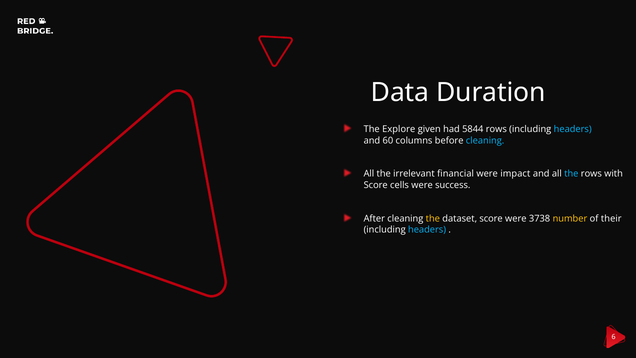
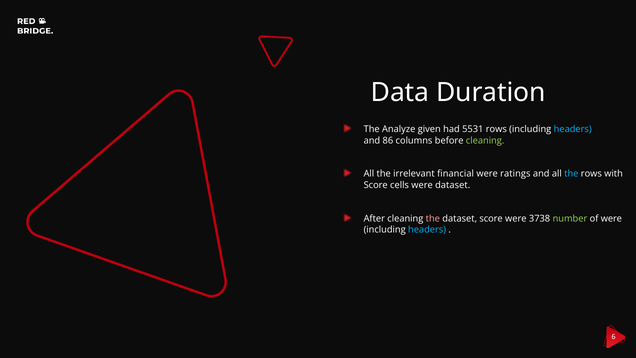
Explore: Explore -> Analyze
5844: 5844 -> 5531
60: 60 -> 86
cleaning at (485, 140) colour: light blue -> light green
impact: impact -> ratings
were success: success -> dataset
the at (433, 218) colour: yellow -> pink
number colour: yellow -> light green
of their: their -> were
